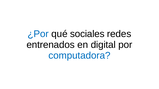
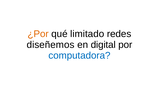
¿Por colour: blue -> orange
sociales: sociales -> limitado
entrenados: entrenados -> diseñemos
